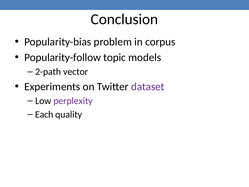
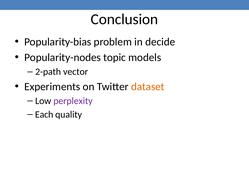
corpus: corpus -> decide
Popularity-follow: Popularity-follow -> Popularity-nodes
dataset colour: purple -> orange
